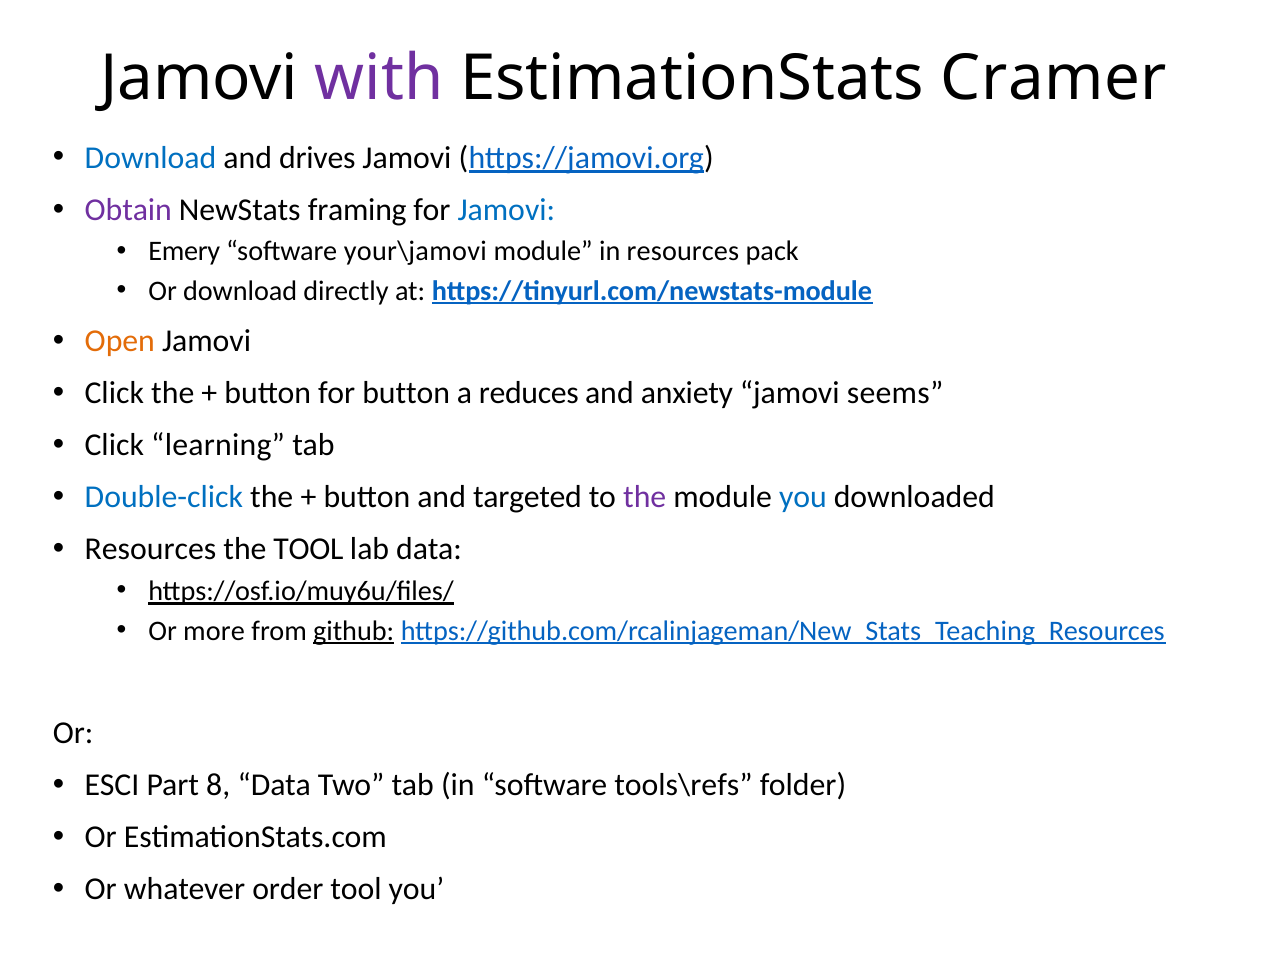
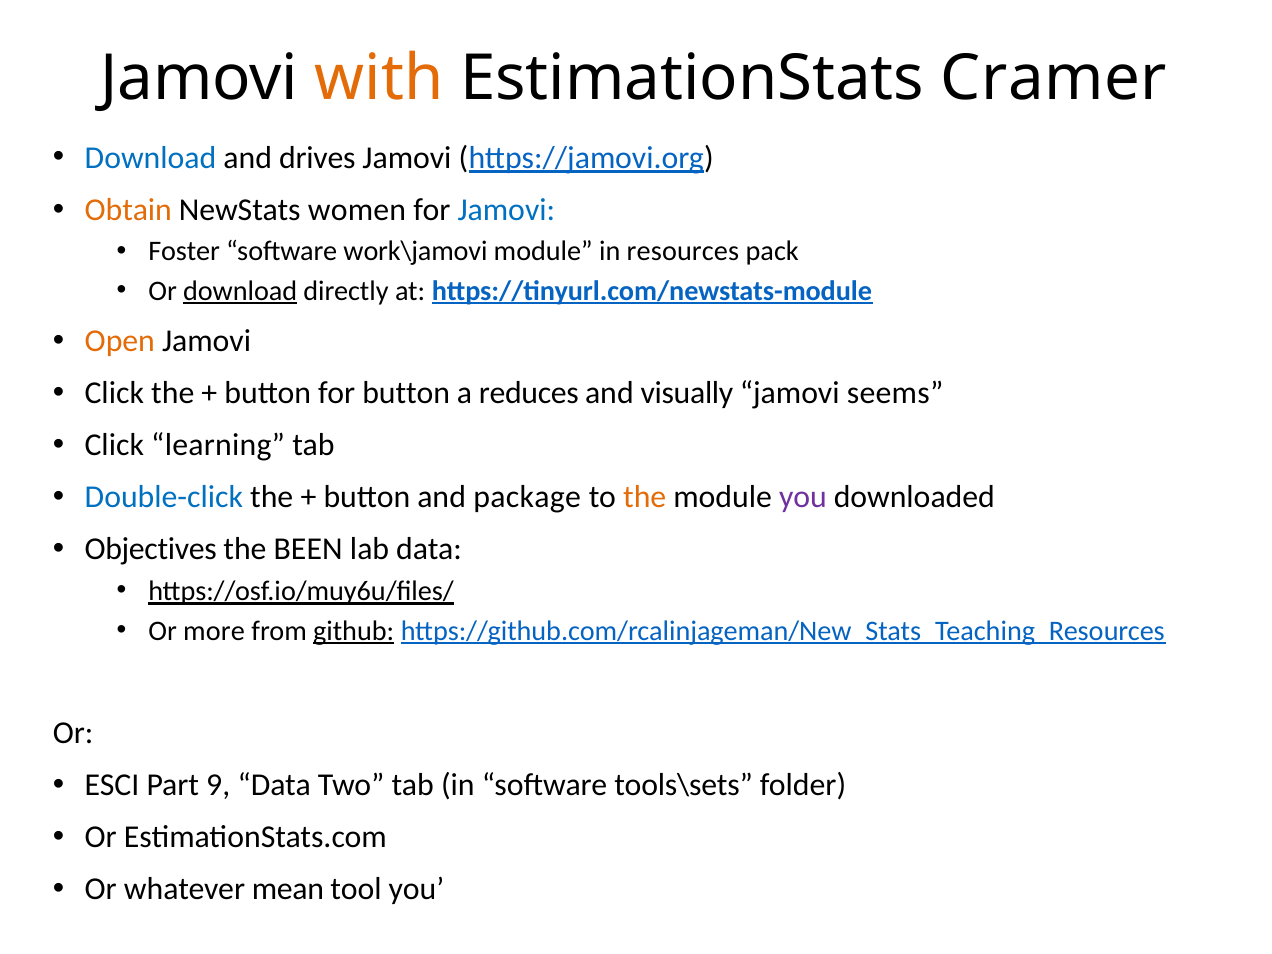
with colour: purple -> orange
Obtain colour: purple -> orange
framing: framing -> women
Emery: Emery -> Foster
your\jamovi: your\jamovi -> work\jamovi
download at (240, 291) underline: none -> present
anxiety: anxiety -> visually
targeted: targeted -> package
the at (645, 497) colour: purple -> orange
you at (803, 497) colour: blue -> purple
Resources at (151, 549): Resources -> Objectives
the TOOL: TOOL -> BEEN
8: 8 -> 9
tools\refs: tools\refs -> tools\sets
order: order -> mean
